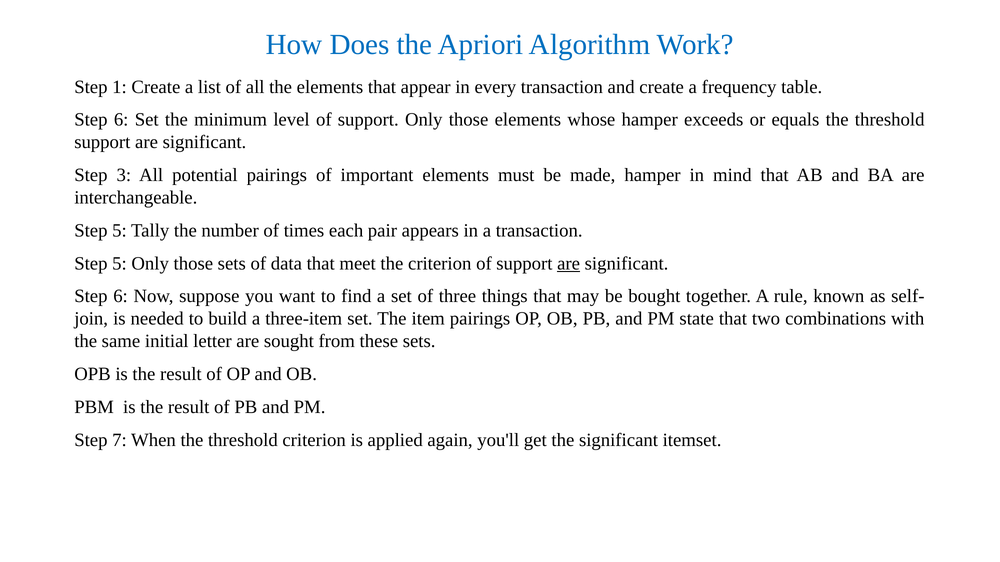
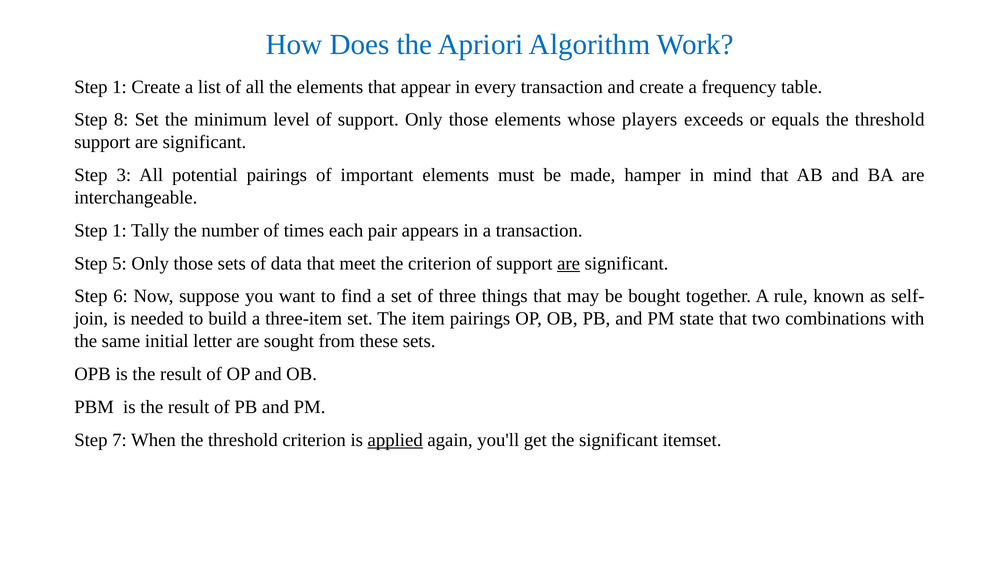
6 at (121, 120): 6 -> 8
whose hamper: hamper -> players
5 at (120, 231): 5 -> 1
applied underline: none -> present
